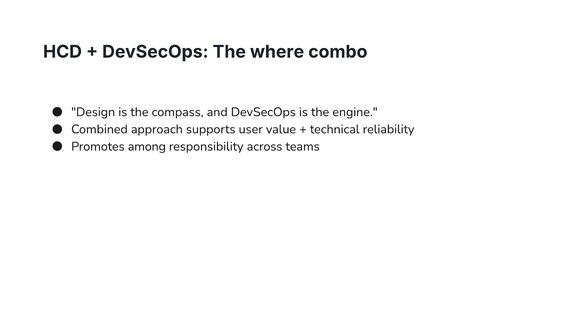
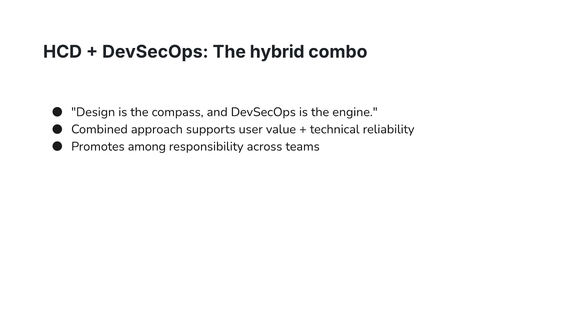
where: where -> hybrid
